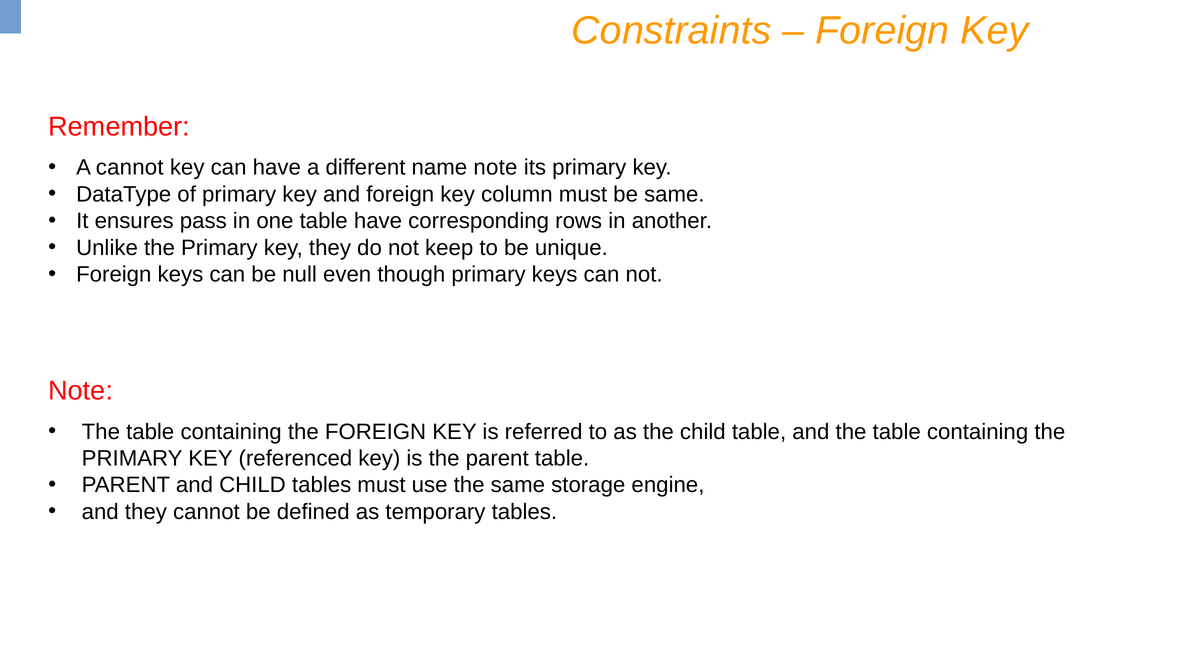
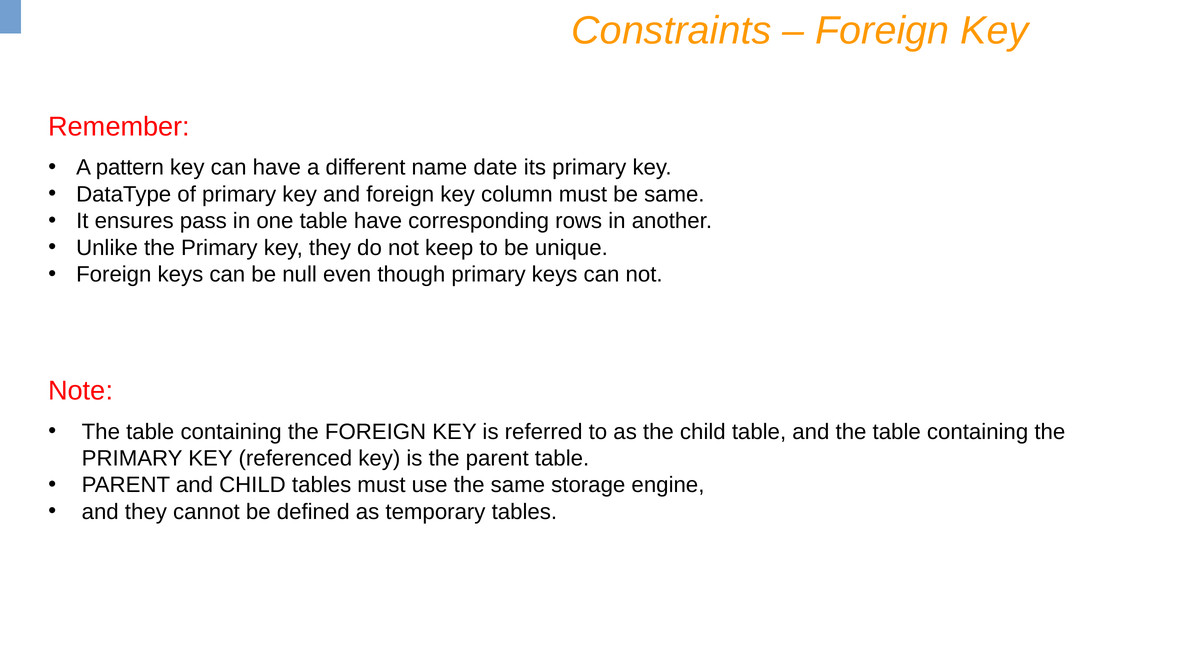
A cannot: cannot -> pattern
name note: note -> date
